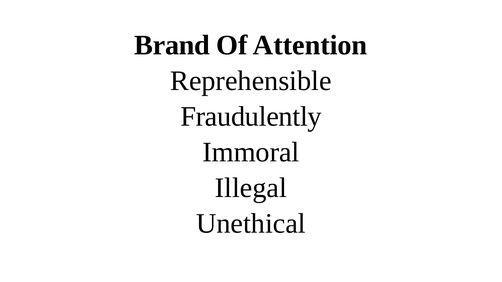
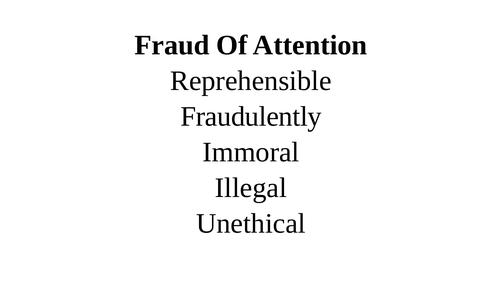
Brand: Brand -> Fraud
